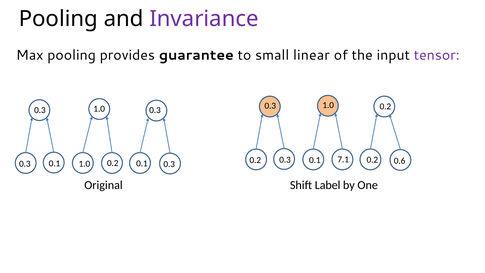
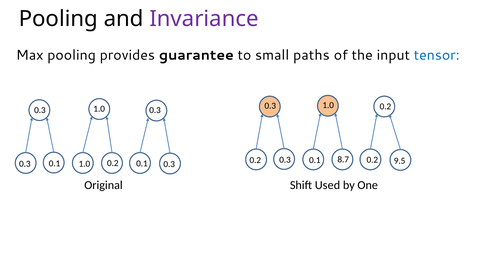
linear: linear -> paths
tensor colour: purple -> blue
7.1: 7.1 -> 8.7
0.6: 0.6 -> 9.5
Label: Label -> Used
